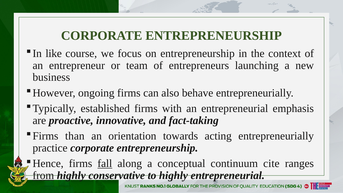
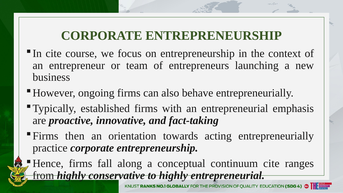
like at (54, 53): like -> cite
than: than -> then
fall underline: present -> none
